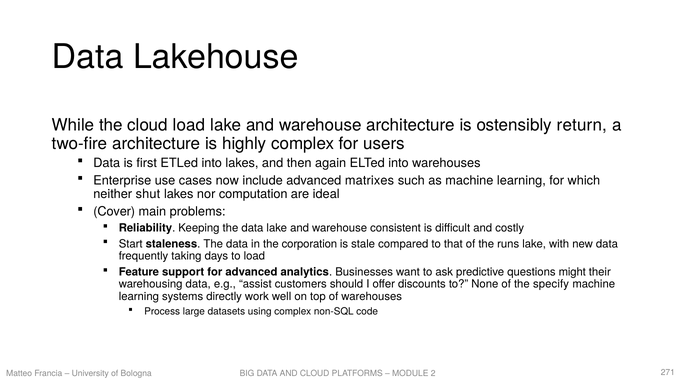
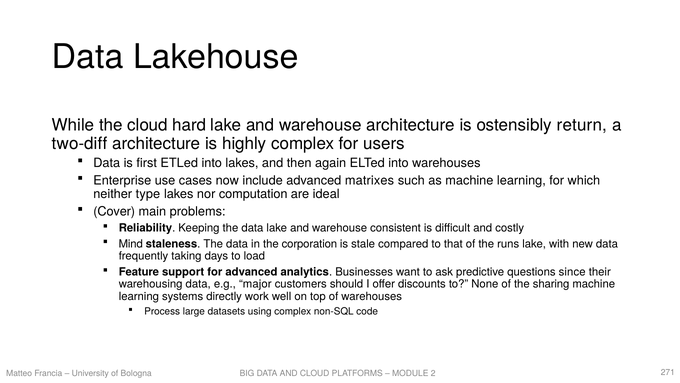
cloud load: load -> hard
two-fire: two-fire -> two-diff
shut: shut -> type
Start: Start -> Mind
might: might -> since
assist: assist -> major
specify: specify -> sharing
